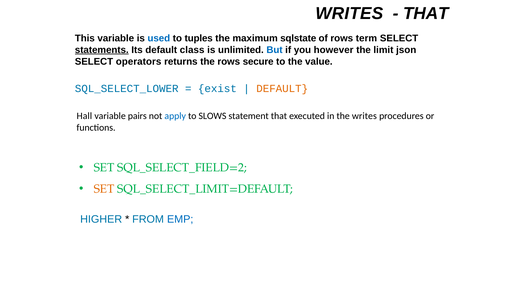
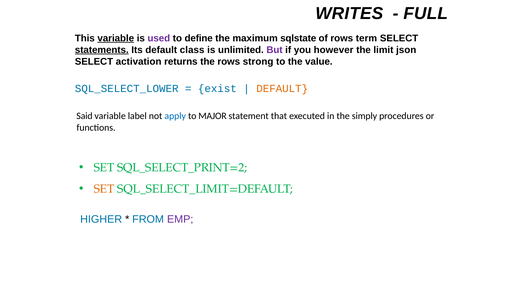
THAT at (426, 13): THAT -> FULL
variable at (116, 38) underline: none -> present
used colour: blue -> purple
tuples: tuples -> define
But colour: blue -> purple
operators: operators -> activation
secure: secure -> strong
Hall: Hall -> Said
pairs: pairs -> label
SLOWS: SLOWS -> MAJOR
the writes: writes -> simply
SQL_SELECT_FIELD=2: SQL_SELECT_FIELD=2 -> SQL_SELECT_PRINT=2
EMP colour: blue -> purple
